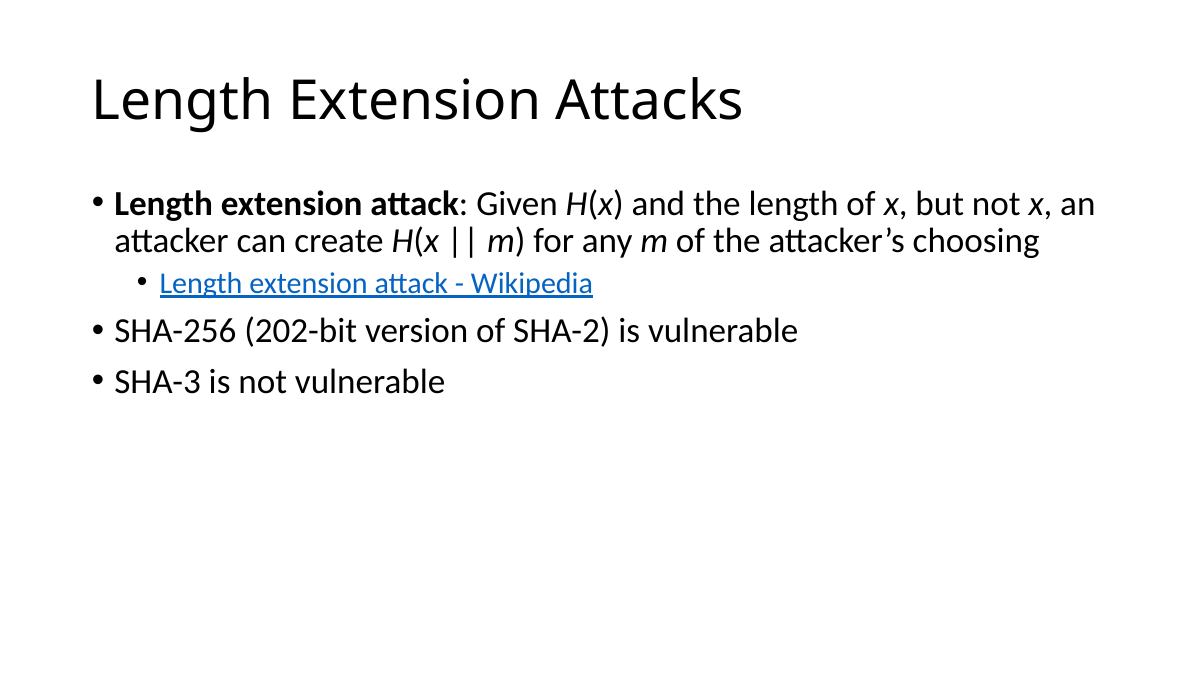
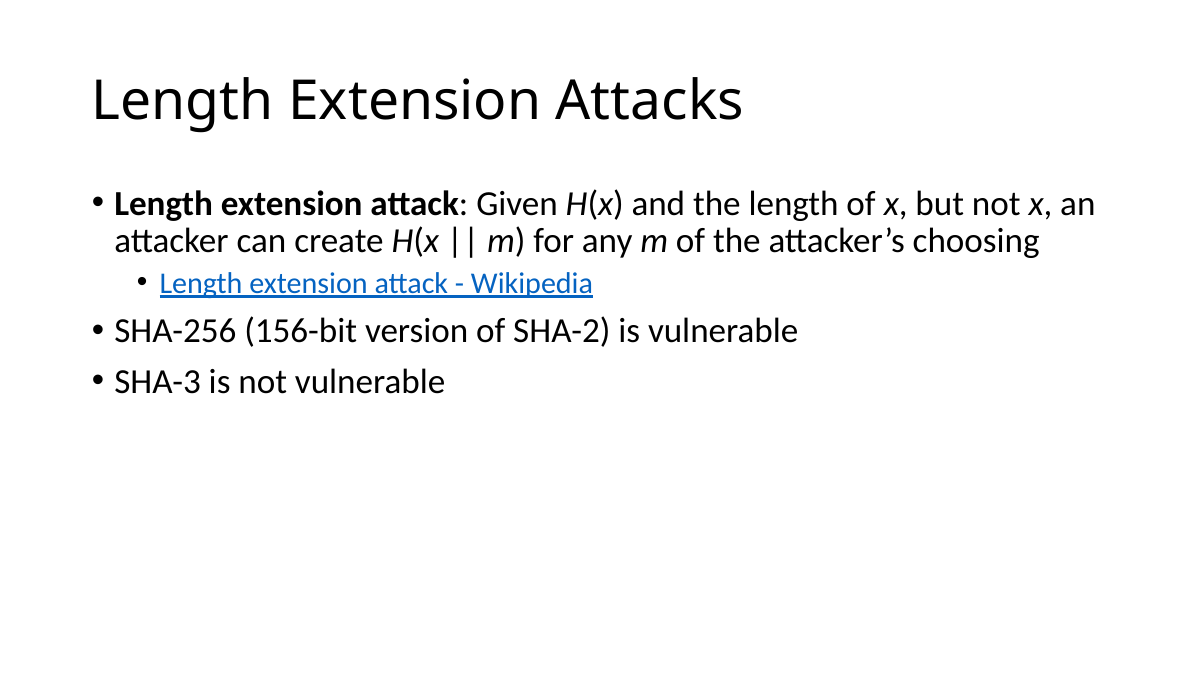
202-bit: 202-bit -> 156-bit
